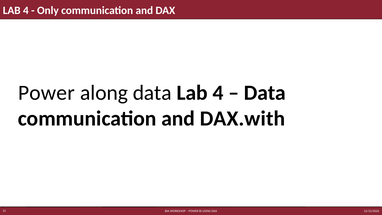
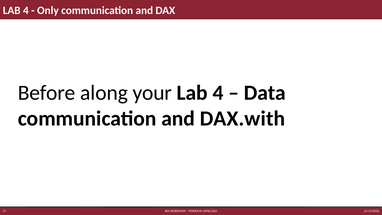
Power at (46, 93): Power -> Before
along data: data -> your
